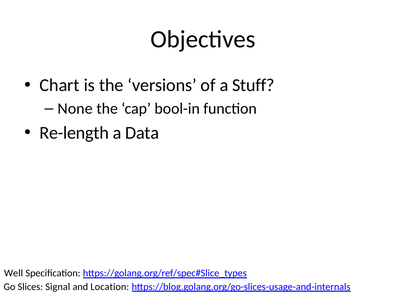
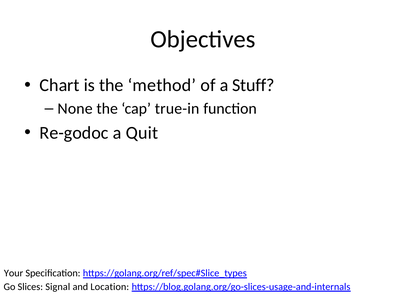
versions: versions -> method
bool-in: bool-in -> true-in
Re-length: Re-length -> Re-godoc
Data: Data -> Quit
Well: Well -> Your
